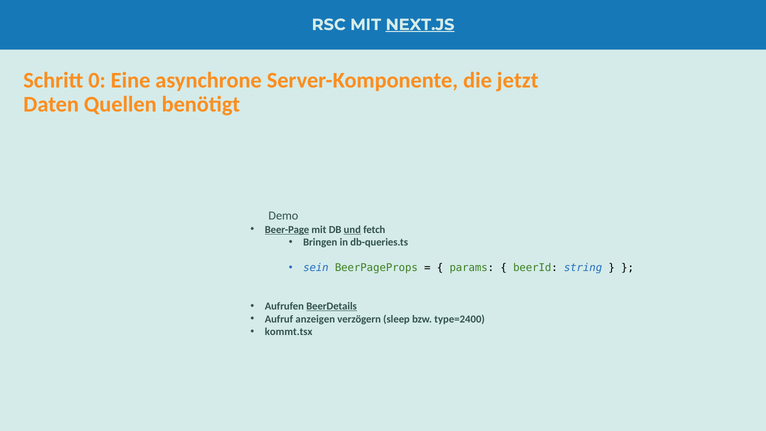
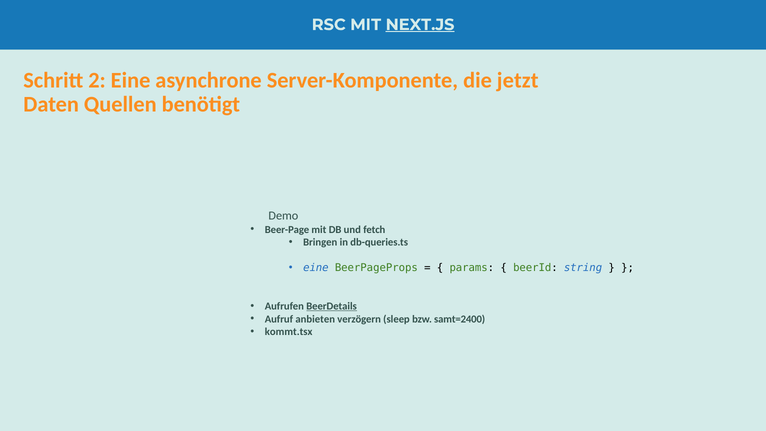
0: 0 -> 2
Beer-Page underline: present -> none
und underline: present -> none
sein at (316, 268): sein -> eine
anzeigen: anzeigen -> anbieten
type=2400: type=2400 -> samt=2400
